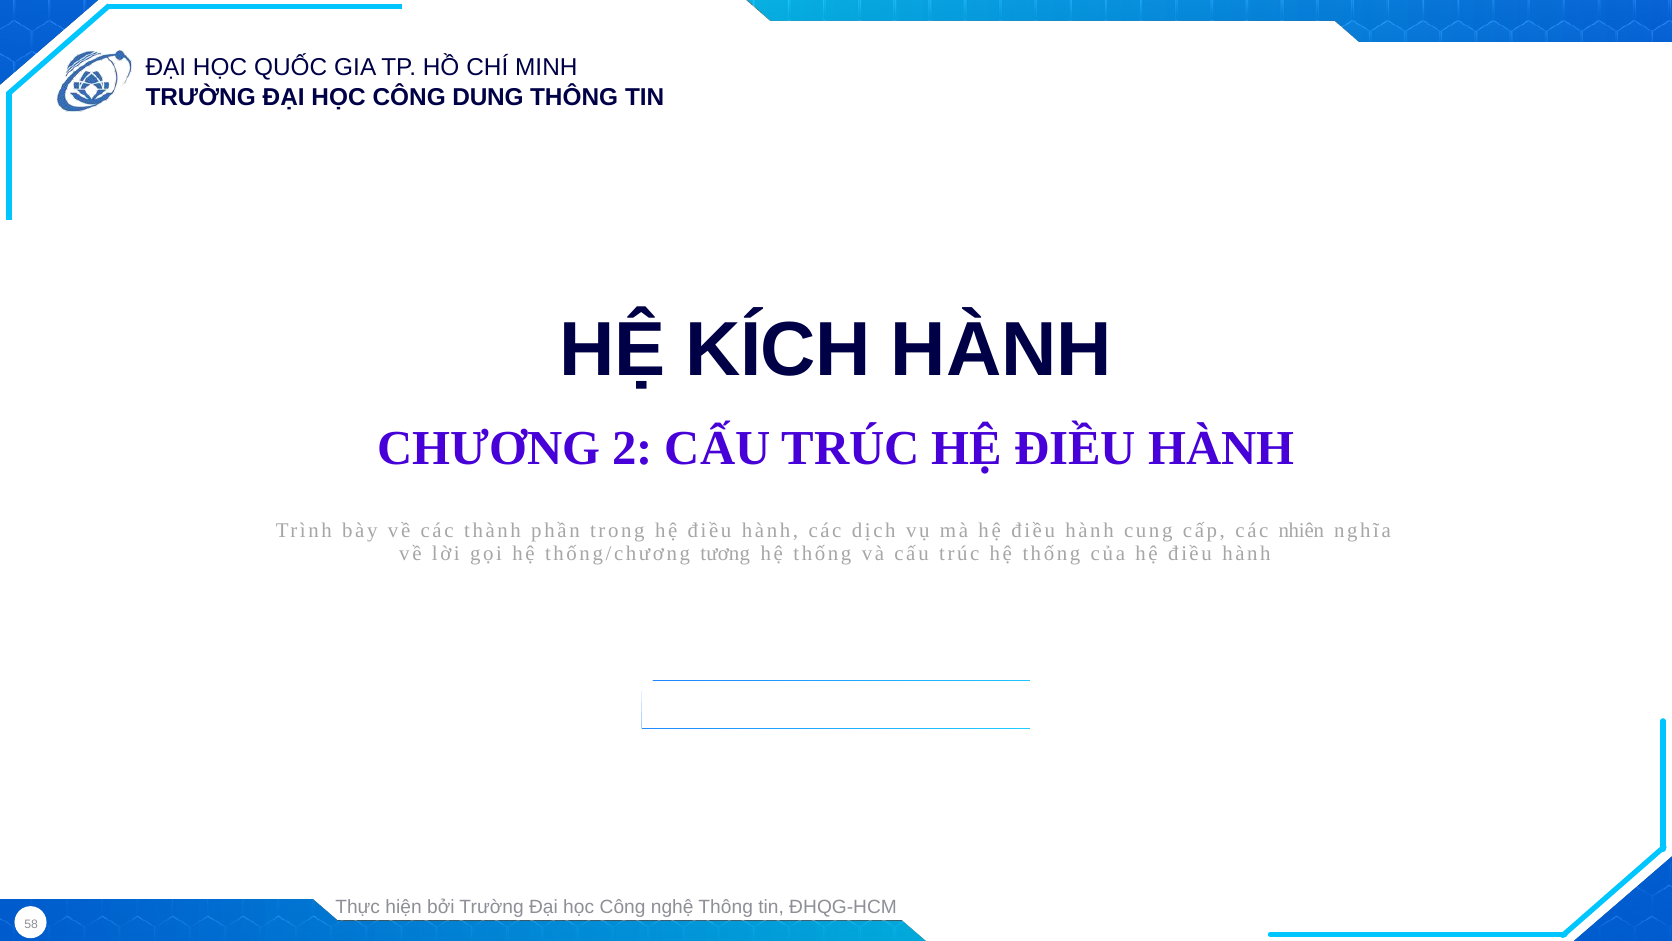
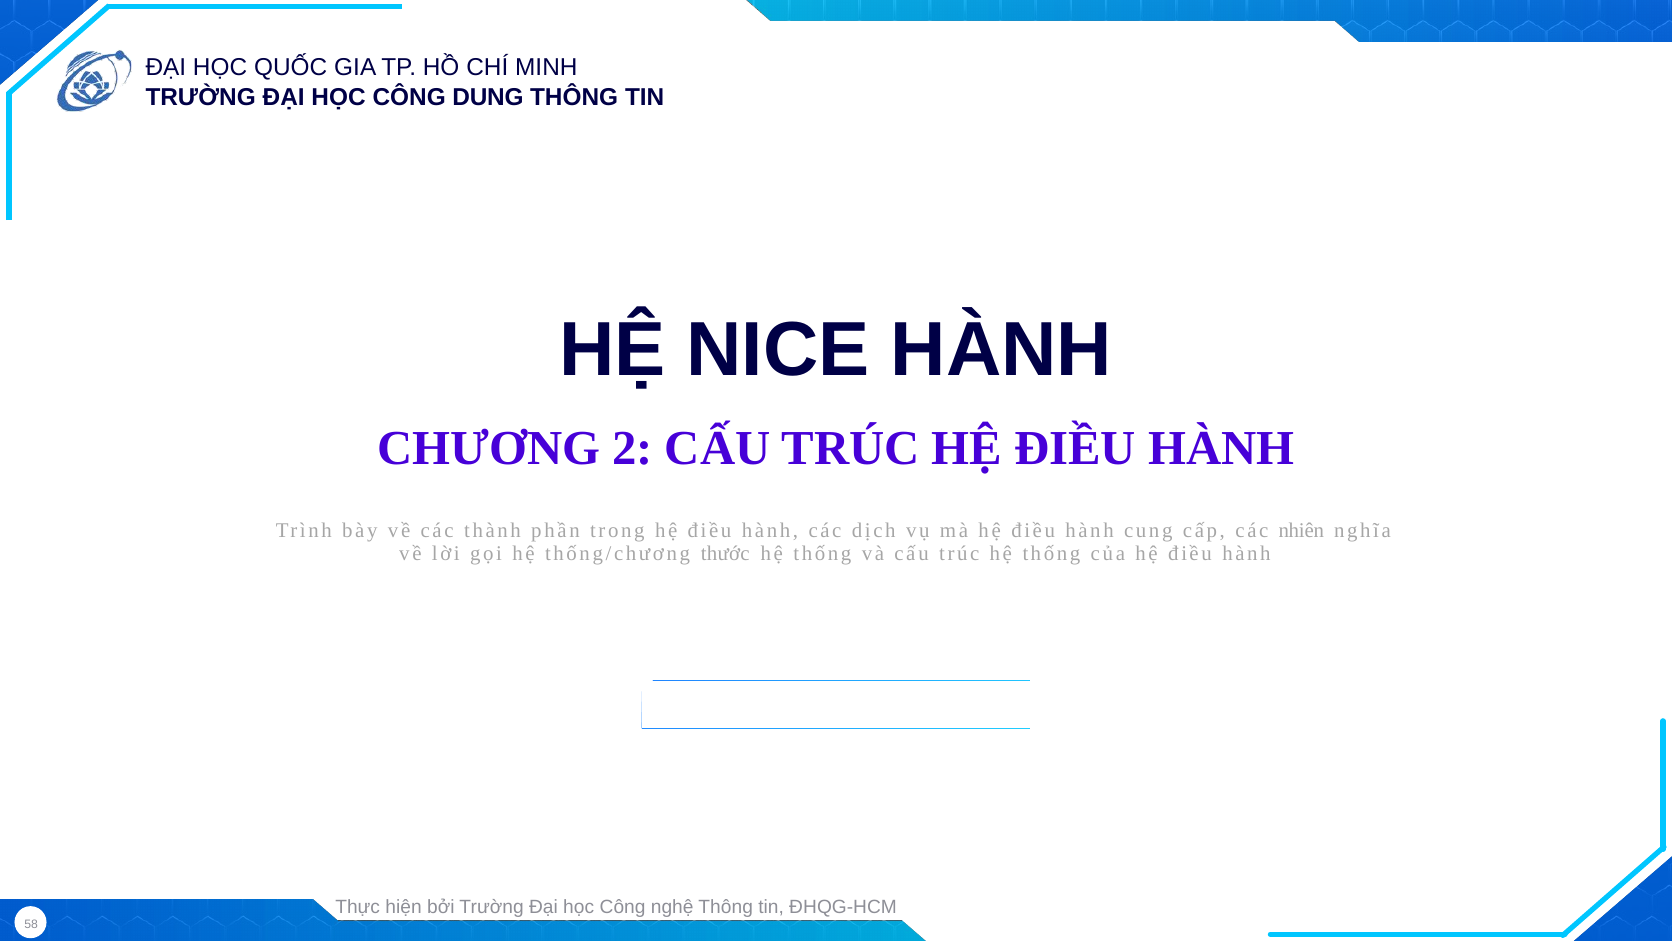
KÍCH: KÍCH -> NICE
tương: tương -> thước
